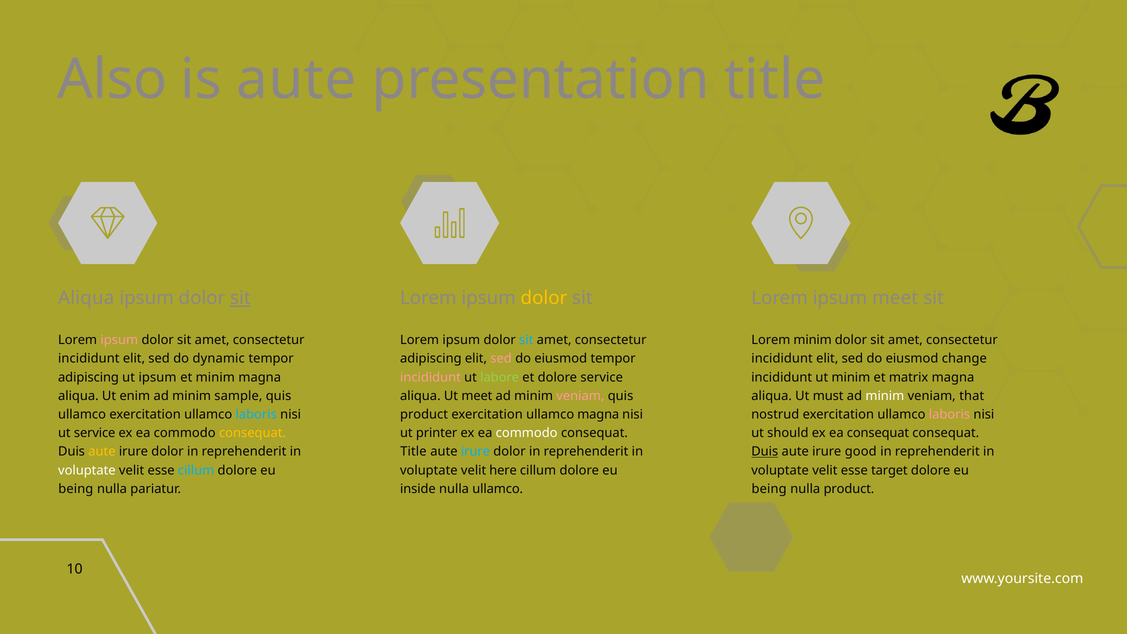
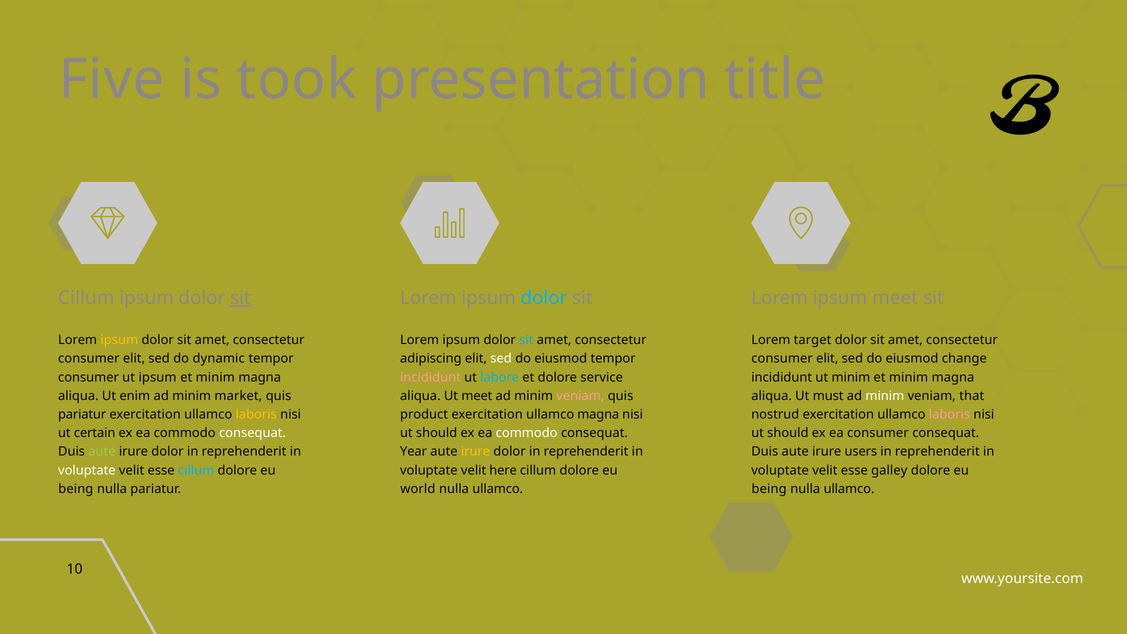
Also: Also -> Five
is aute: aute -> took
Aliqua at (86, 298): Aliqua -> Cillum
dolor at (544, 298) colour: yellow -> light blue
ipsum at (119, 340) colour: pink -> yellow
Lorem minim: minim -> target
incididunt at (89, 359): incididunt -> consumer
sed at (501, 359) colour: pink -> white
incididunt at (782, 359): incididunt -> consumer
adipiscing at (88, 377): adipiscing -> consumer
labore colour: light green -> light blue
matrix at (909, 377): matrix -> minim
sample: sample -> market
ullamco at (82, 414): ullamco -> pariatur
laboris at (256, 414) colour: light blue -> yellow
ut service: service -> certain
consequat at (252, 433) colour: yellow -> white
printer at (437, 433): printer -> should
ea consequat: consequat -> consumer
aute at (102, 452) colour: yellow -> light green
Title at (413, 452): Title -> Year
irure at (475, 452) colour: light blue -> yellow
Duis at (765, 452) underline: present -> none
good: good -> users
target: target -> galley
inside: inside -> world
product at (849, 489): product -> ullamco
